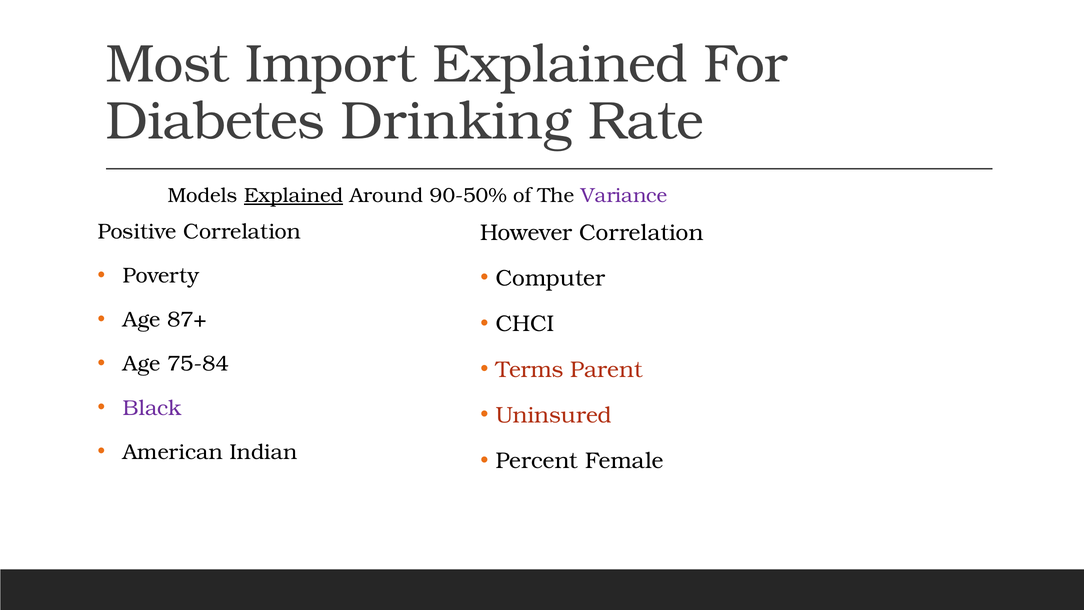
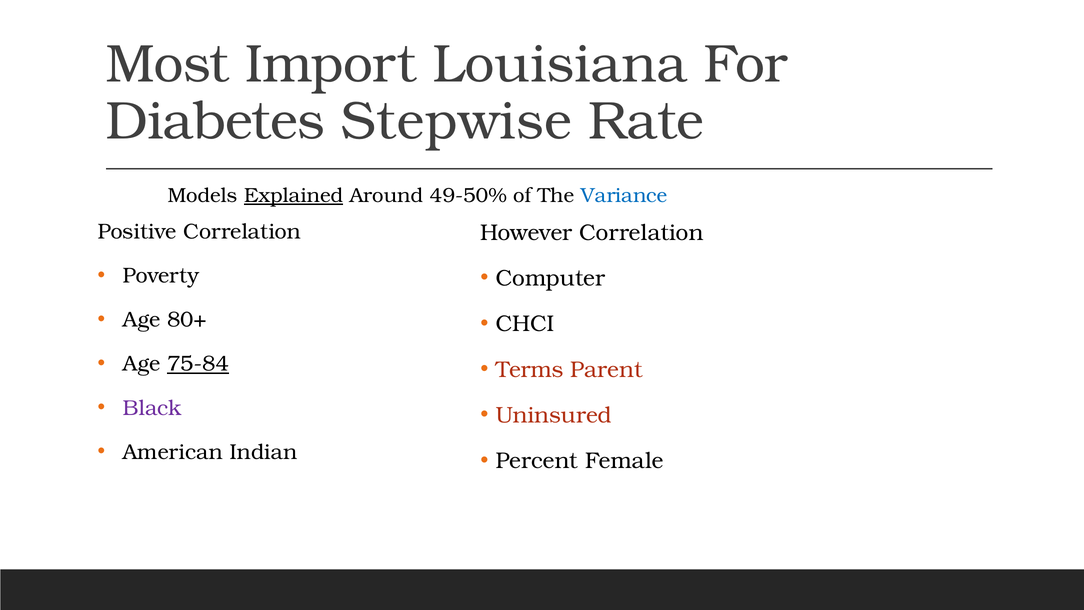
Import Explained: Explained -> Louisiana
Drinking: Drinking -> Stepwise
90-50%: 90-50% -> 49-50%
Variance colour: purple -> blue
87+: 87+ -> 80+
75-84 underline: none -> present
